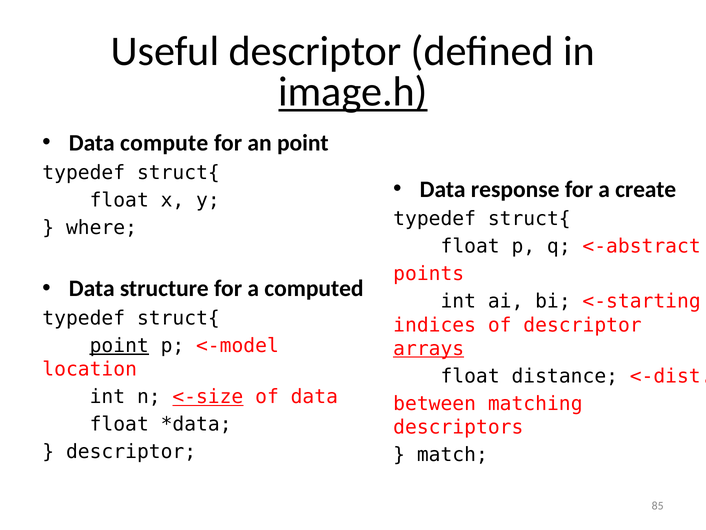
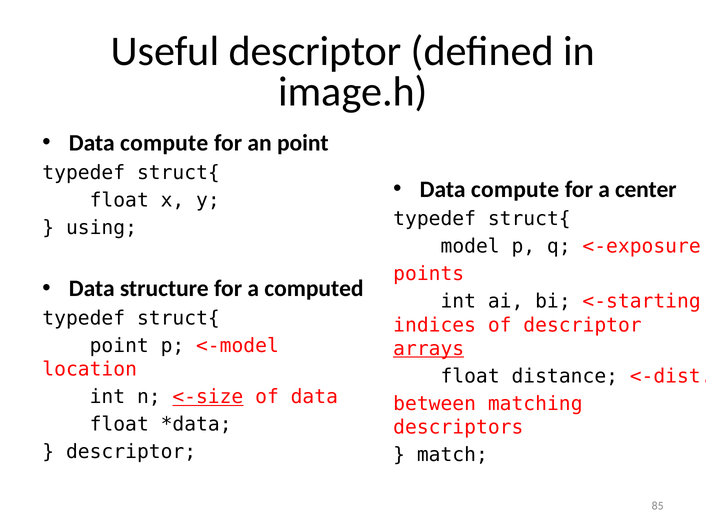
image.h underline: present -> none
response at (515, 189): response -> compute
create: create -> center
where: where -> using
float at (470, 246): float -> model
<-abstract: <-abstract -> <-exposure
point at (119, 345) underline: present -> none
